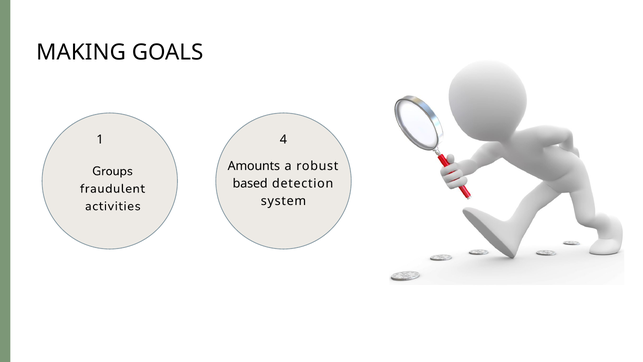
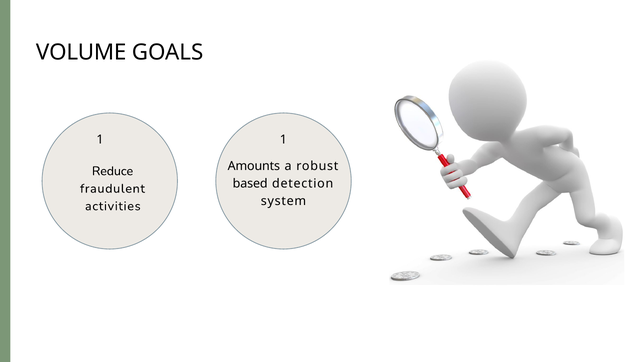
MAKING: MAKING -> VOLUME
1 4: 4 -> 1
Groups: Groups -> Reduce
